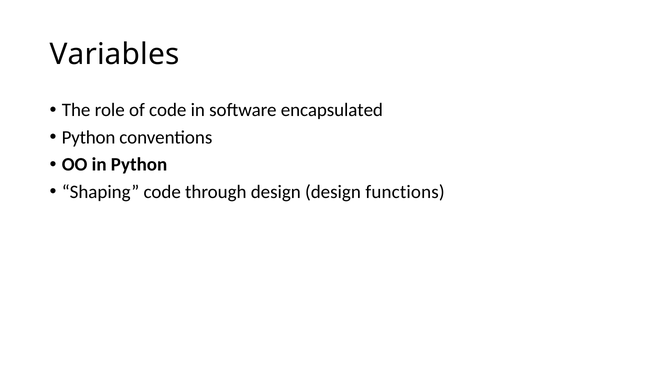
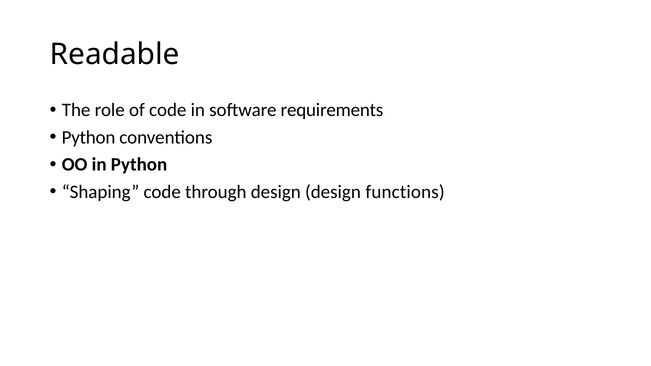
Variables: Variables -> Readable
encapsulated: encapsulated -> requirements
